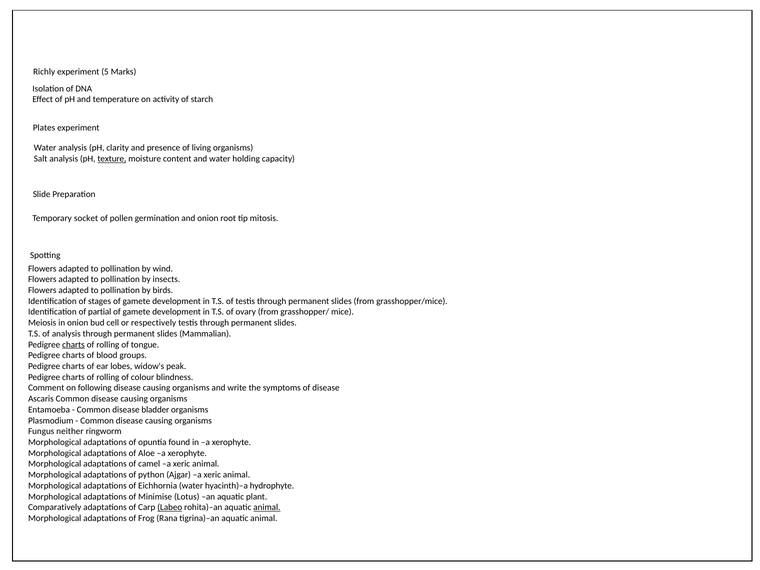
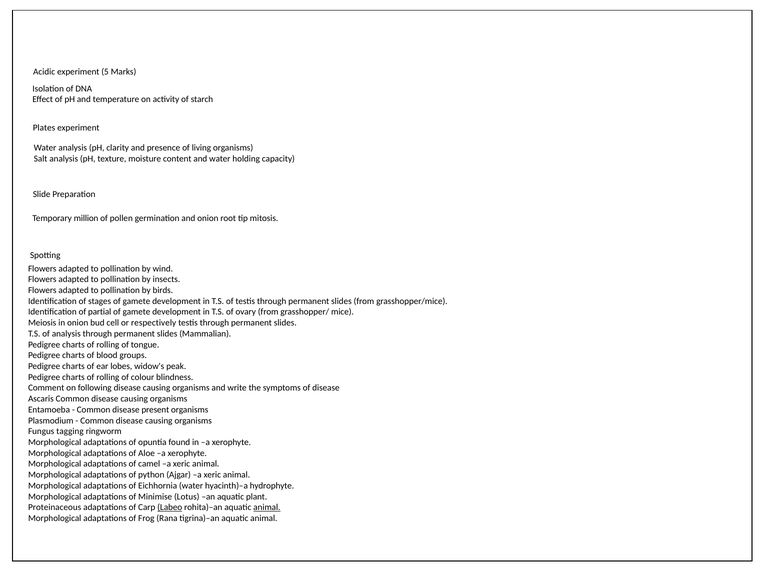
Richly: Richly -> Acidic
texture underline: present -> none
socket: socket -> million
charts at (73, 345) underline: present -> none
bladder: bladder -> present
neither: neither -> tagging
Comparatively: Comparatively -> Proteinaceous
